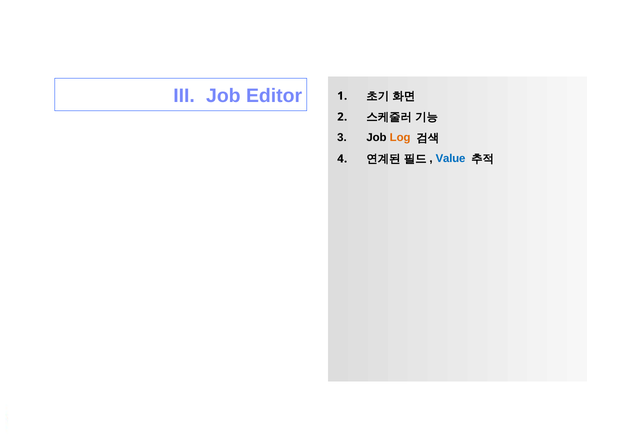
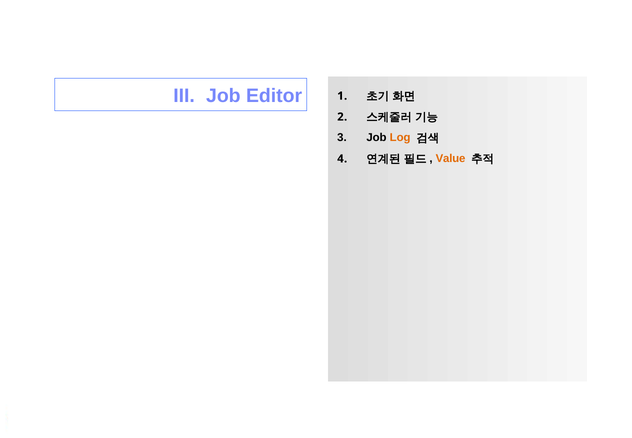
Value colour: blue -> orange
